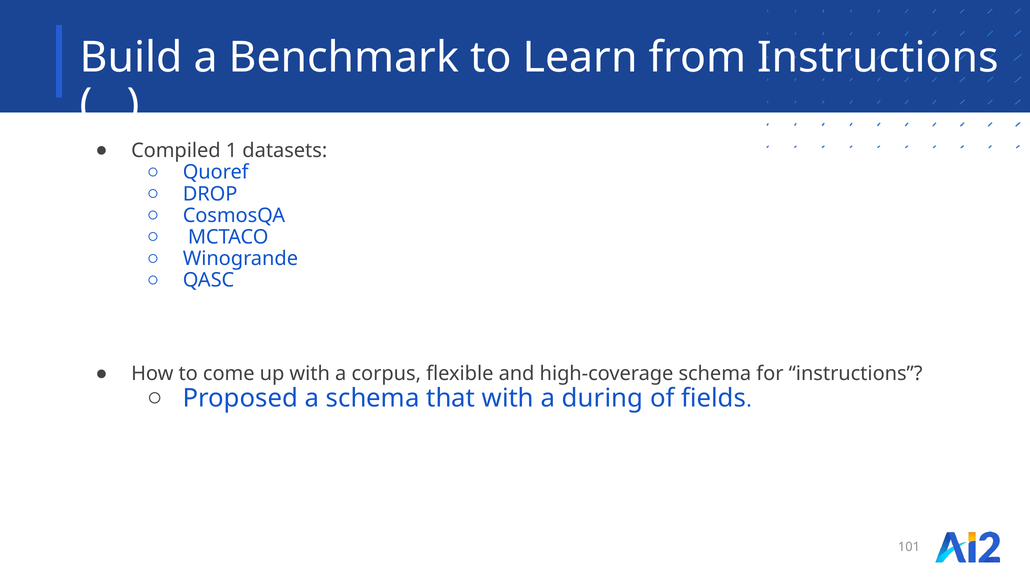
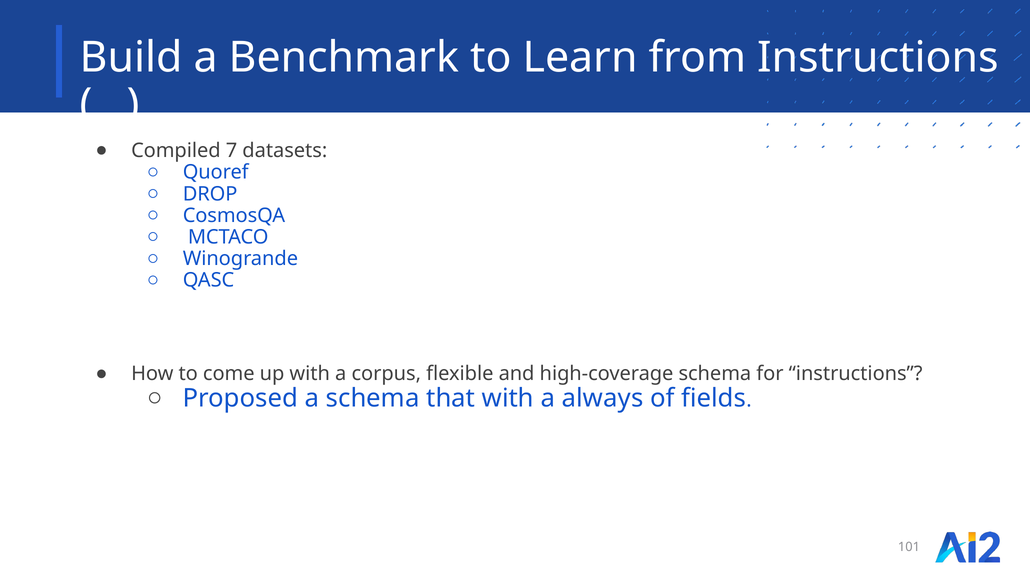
1: 1 -> 7
during: during -> always
